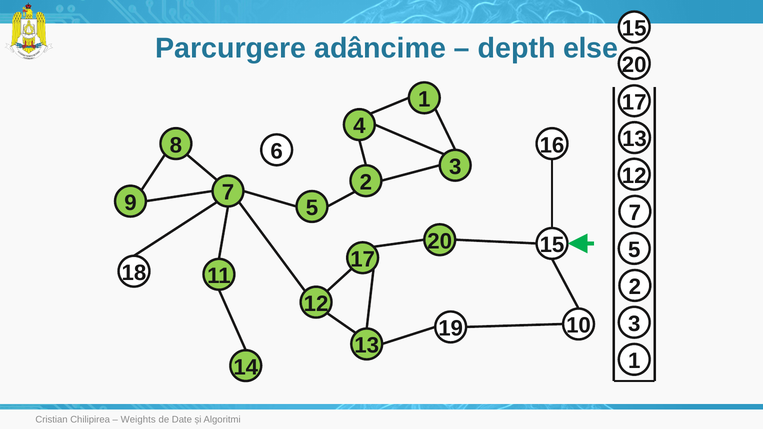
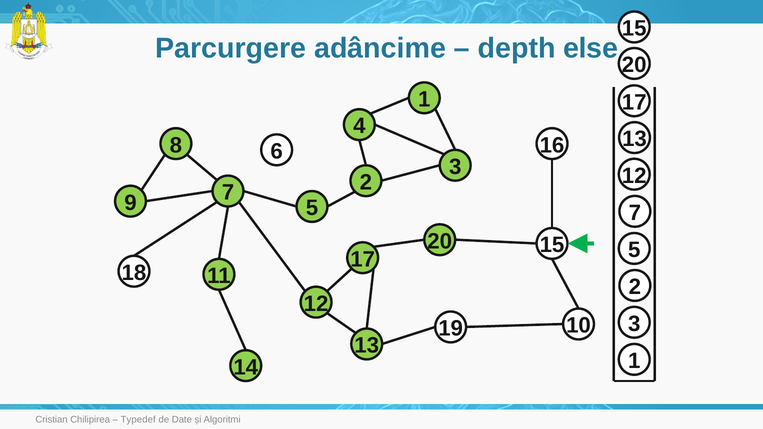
Weights: Weights -> Typedef
